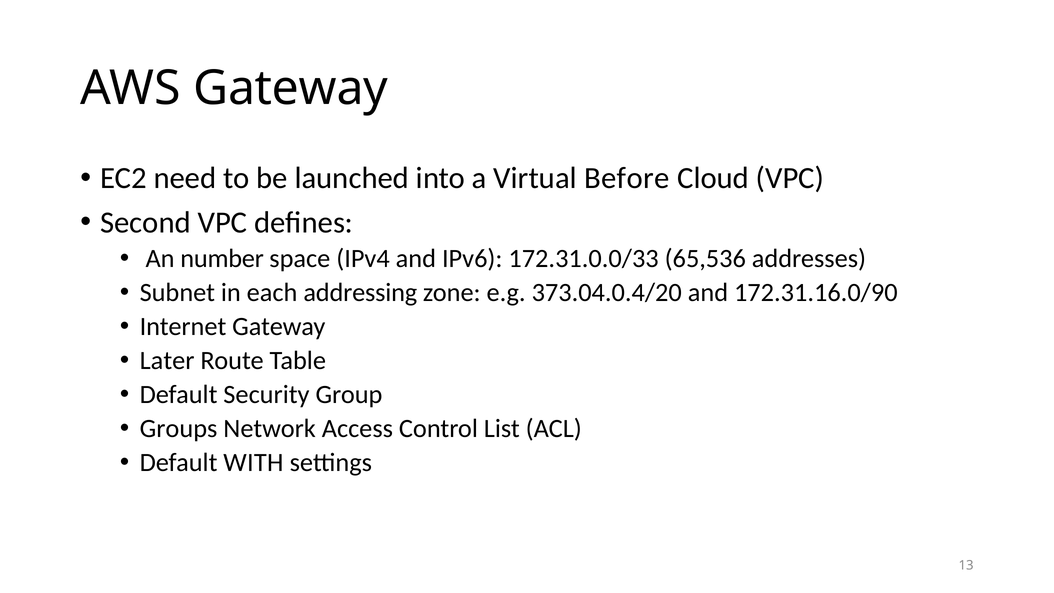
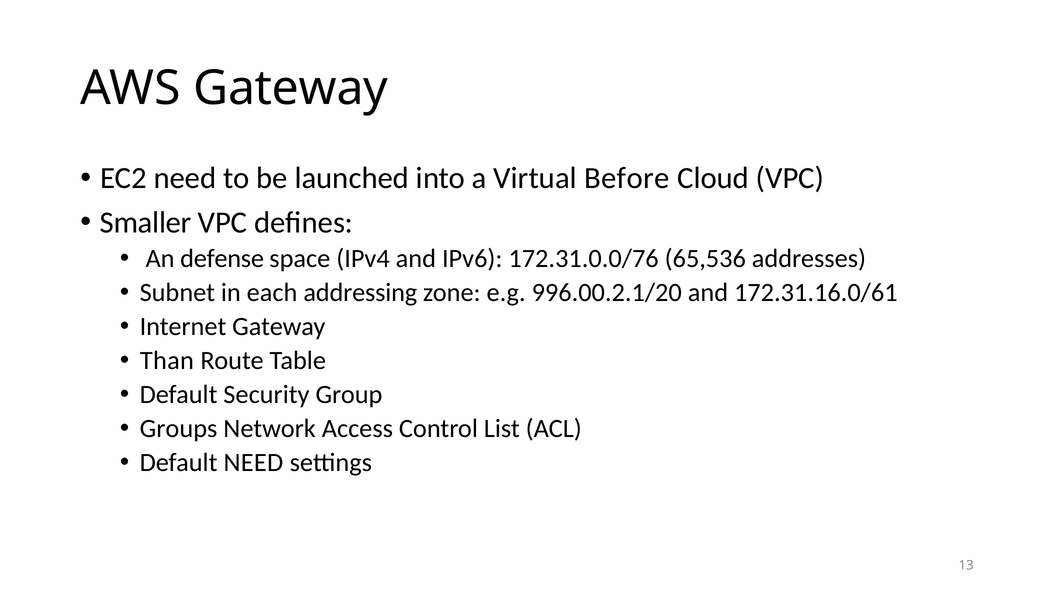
Second: Second -> Smaller
number: number -> defense
172.31.0.0/33: 172.31.0.0/33 -> 172.31.0.0/76
373.04.0.4/20: 373.04.0.4/20 -> 996.00.2.1/20
172.31.16.0/90: 172.31.16.0/90 -> 172.31.16.0/61
Later: Later -> Than
Default WITH: WITH -> NEED
